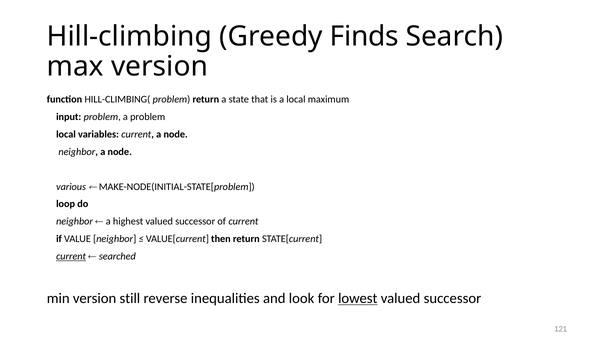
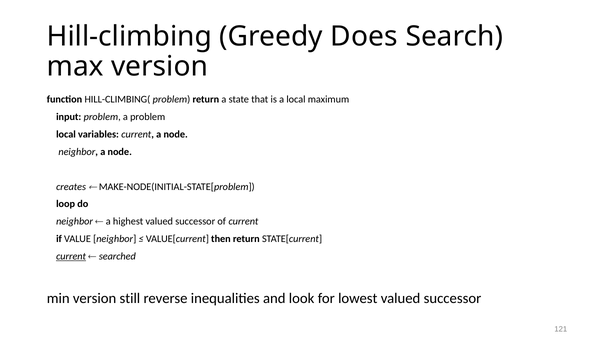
Finds: Finds -> Does
various: various -> creates
lowest underline: present -> none
